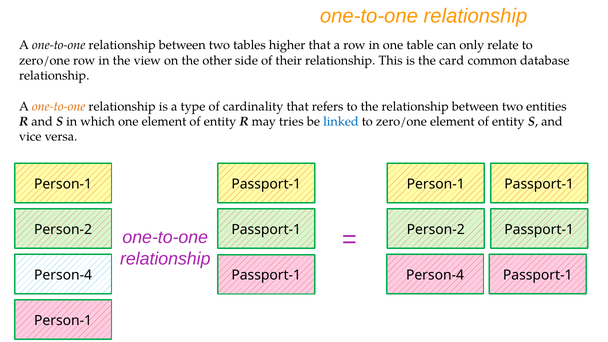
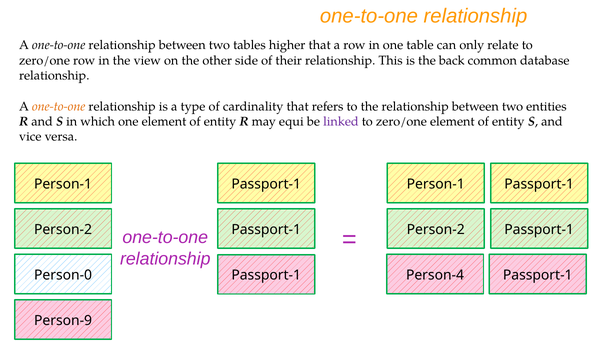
card: card -> back
tries: tries -> equi
linked colour: blue -> purple
Person-4 at (63, 275): Person-4 -> Person-0
Person-1 at (63, 321): Person-1 -> Person-9
